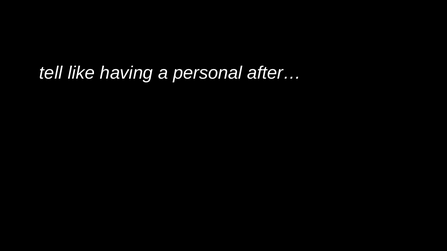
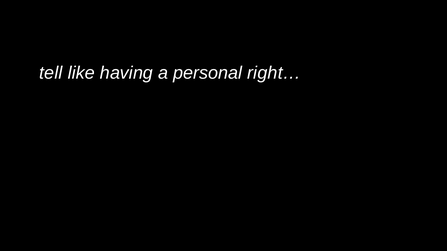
after…: after… -> right…
